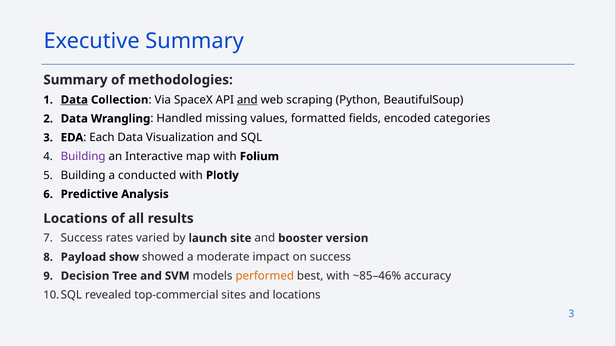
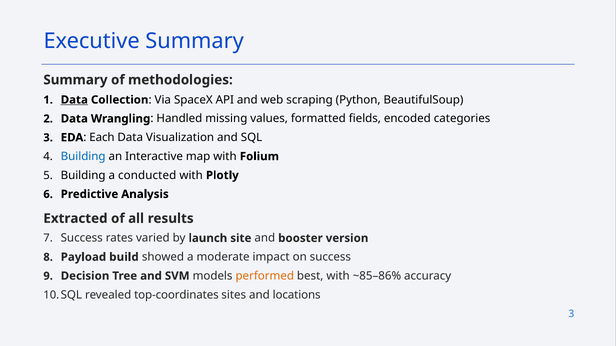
and at (247, 100) underline: present -> none
Building at (83, 157) colour: purple -> blue
Locations at (75, 219): Locations -> Extracted
show: show -> build
~85–46%: ~85–46% -> ~85–86%
top-commercial: top-commercial -> top-coordinates
